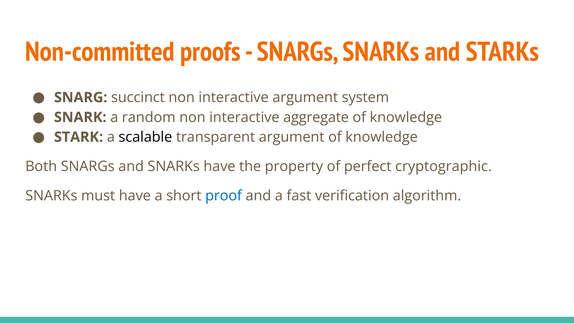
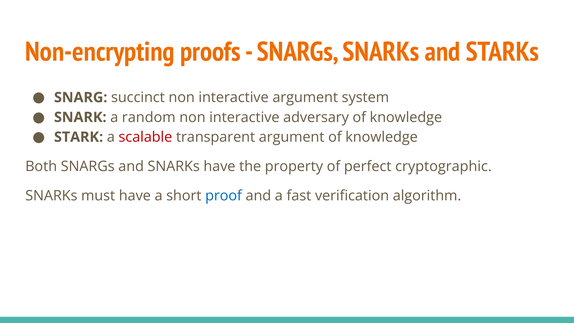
Non-committed: Non-committed -> Non-encrypting
aggregate: aggregate -> adversary
scalable colour: black -> red
